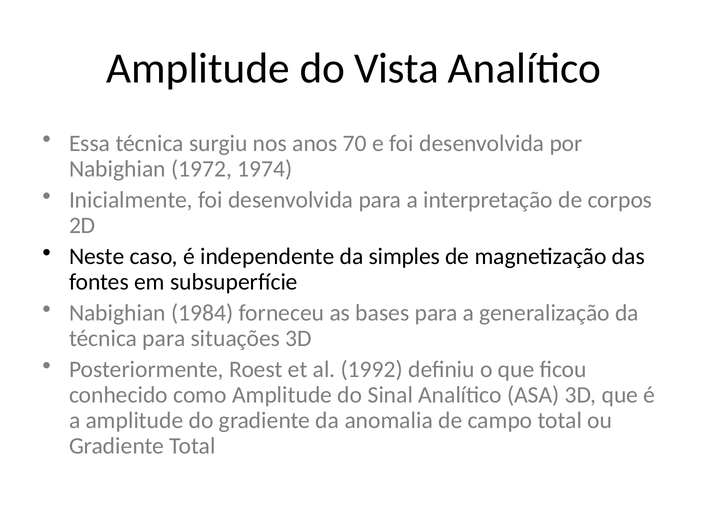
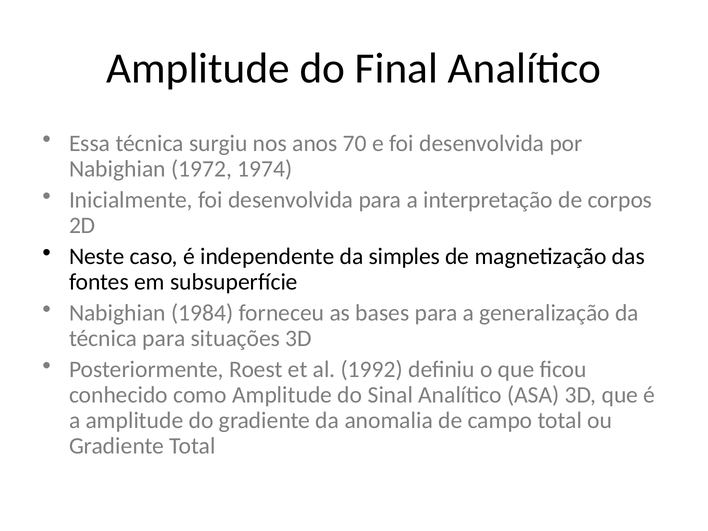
Vista: Vista -> Final
